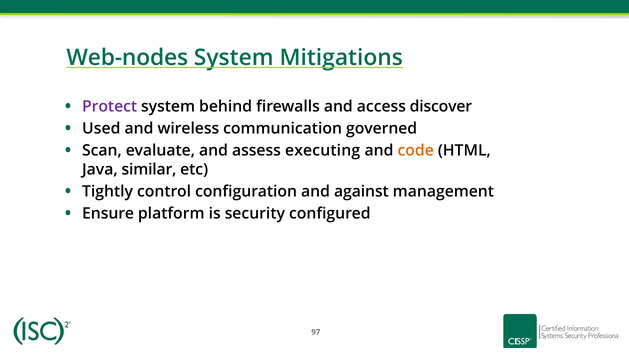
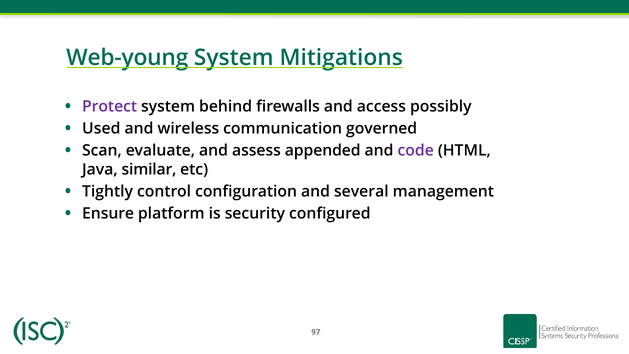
Web-nodes: Web-nodes -> Web-young
discover: discover -> possibly
executing: executing -> appended
code colour: orange -> purple
against: against -> several
